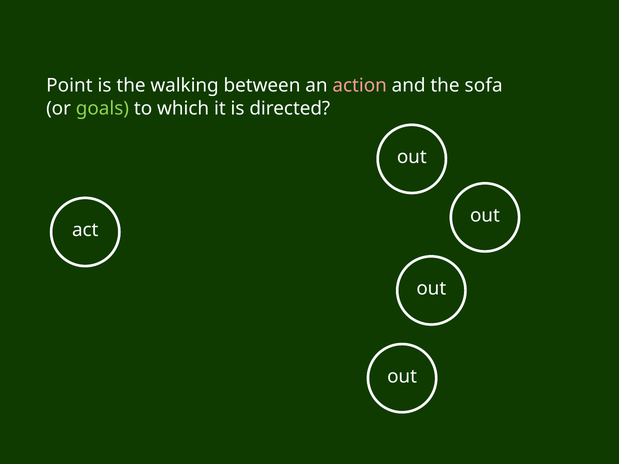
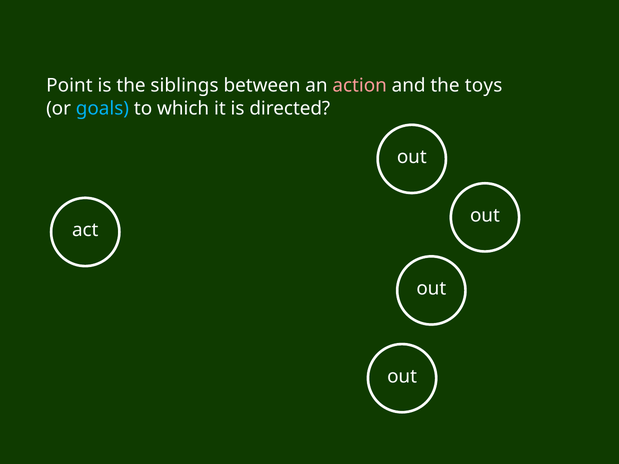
walking: walking -> siblings
sofa: sofa -> toys
goals colour: light green -> light blue
